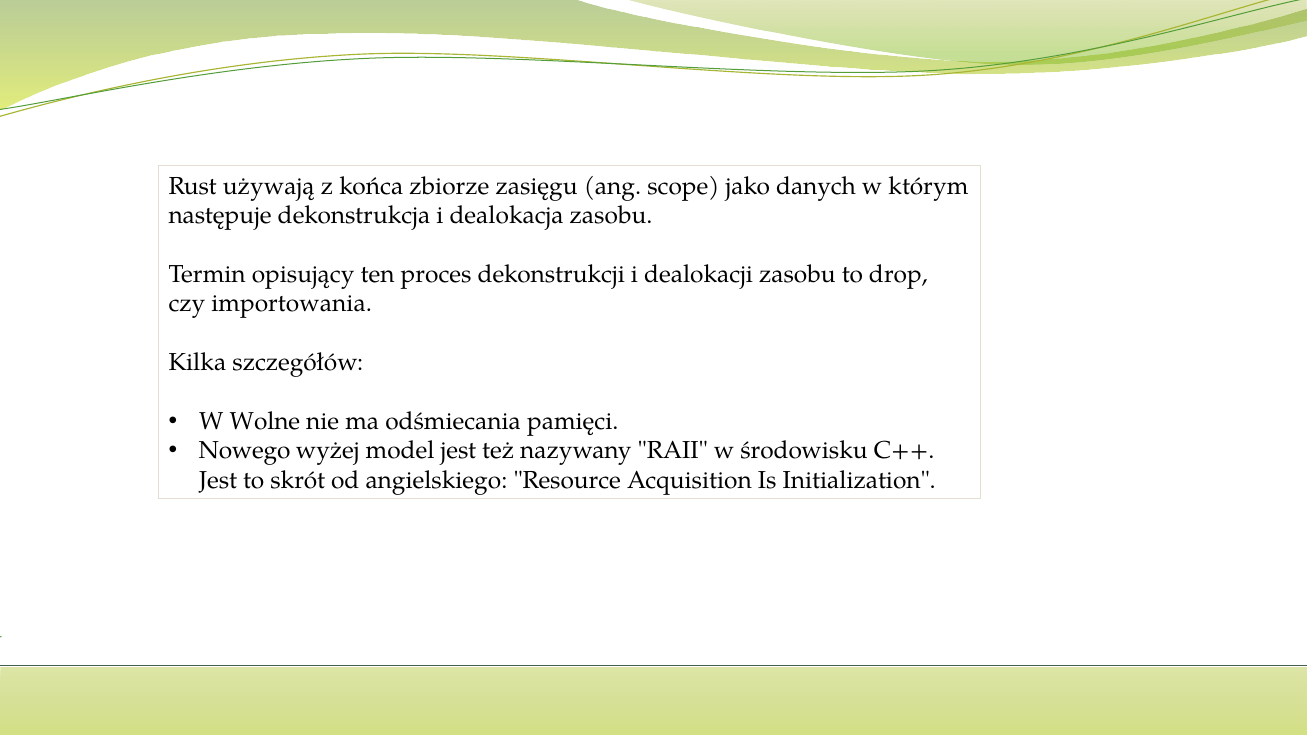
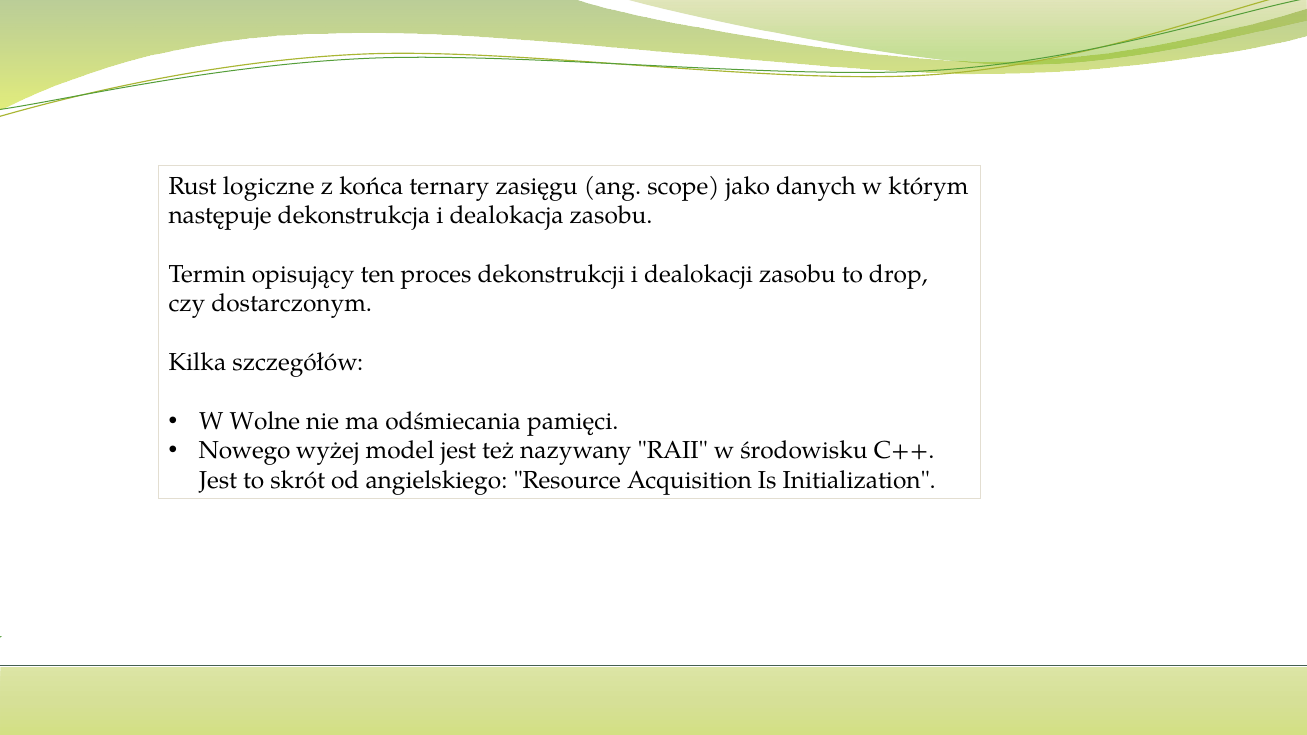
używają: używają -> logiczne
zbiorze: zbiorze -> ternary
importowania: importowania -> dostarczonym
